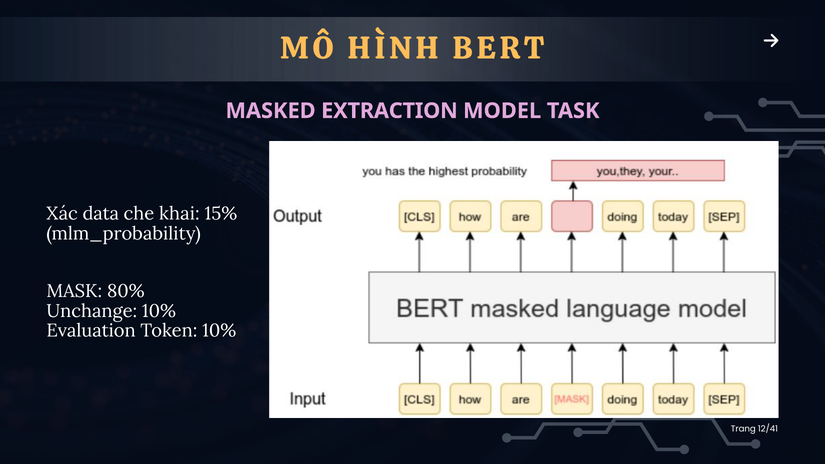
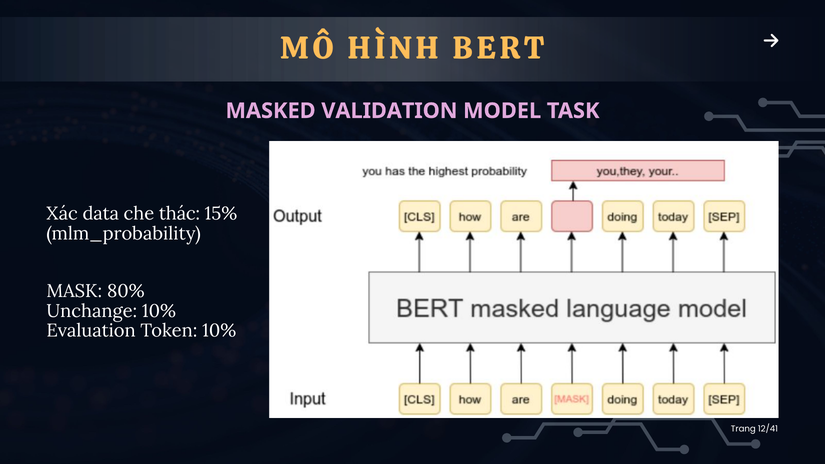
EXTRACTION: EXTRACTION -> VALIDATION
khai: khai -> thác
